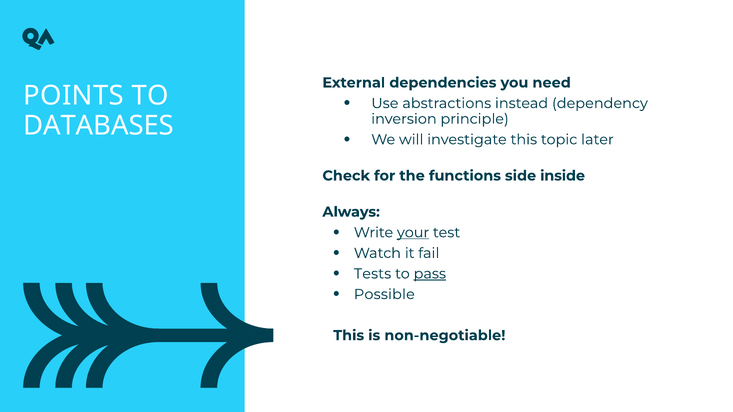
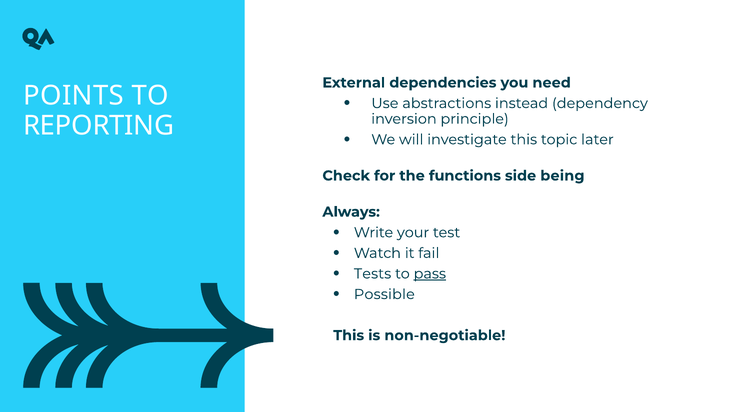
DATABASES: DATABASES -> REPORTING
inside: inside -> being
your underline: present -> none
